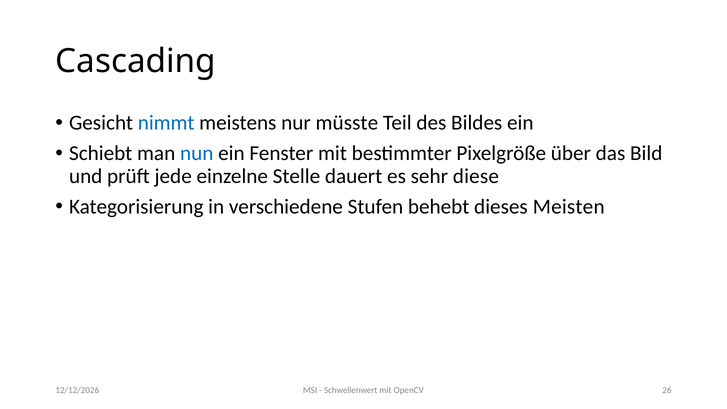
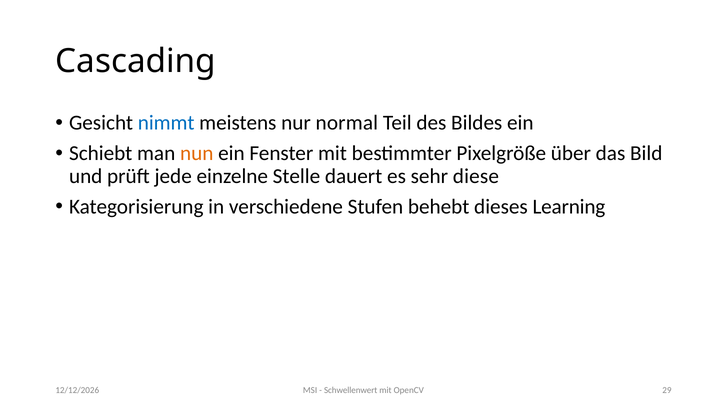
müsste: müsste -> normal
nun colour: blue -> orange
Meisten: Meisten -> Learning
26: 26 -> 29
